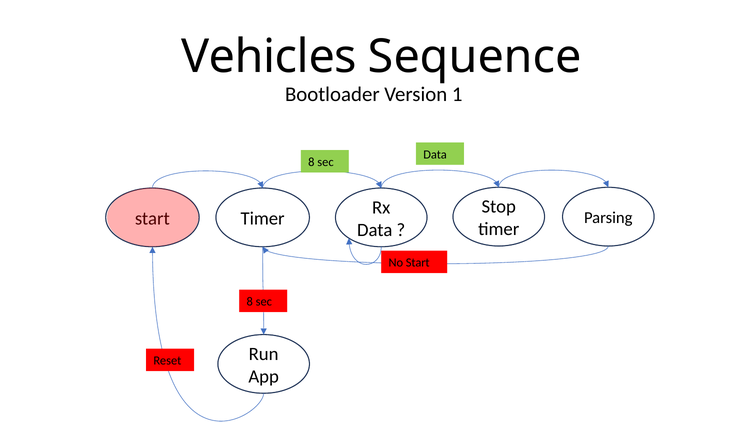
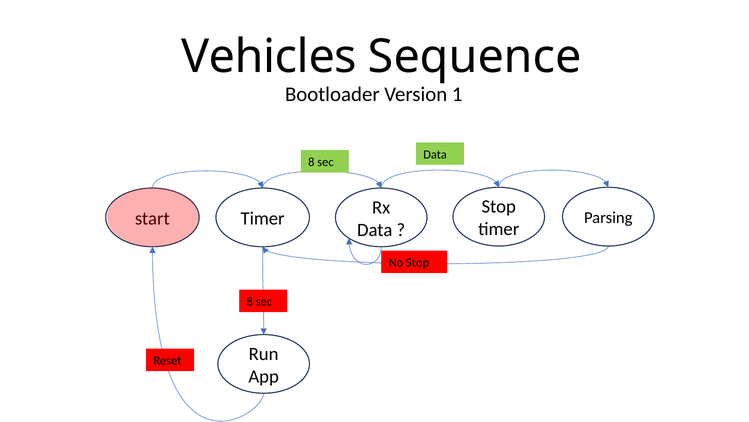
No Start: Start -> Stop
